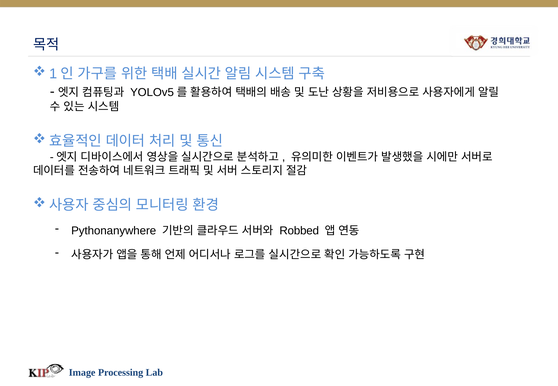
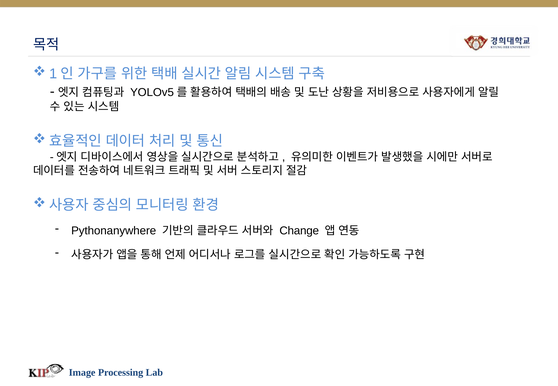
Robbed: Robbed -> Change
